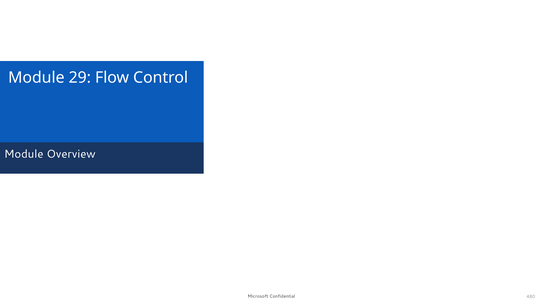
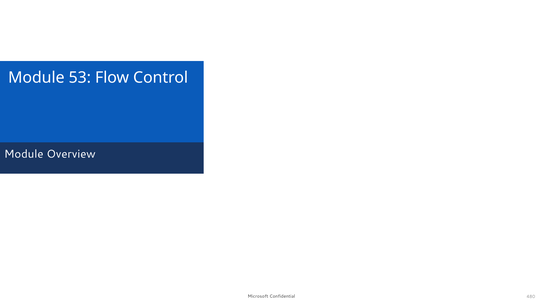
29: 29 -> 53
